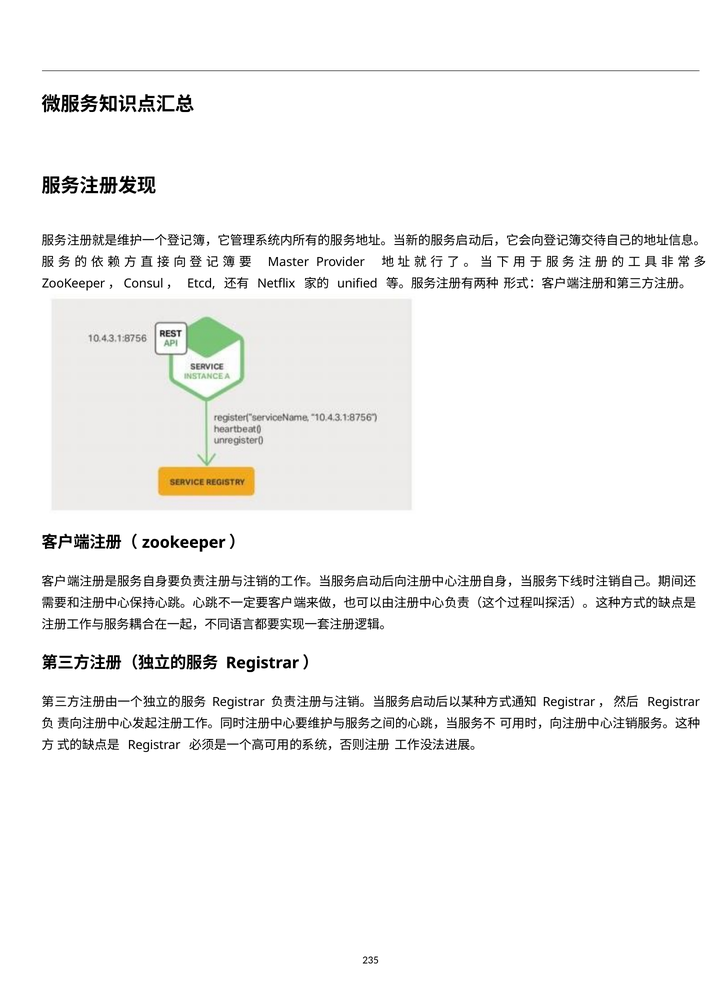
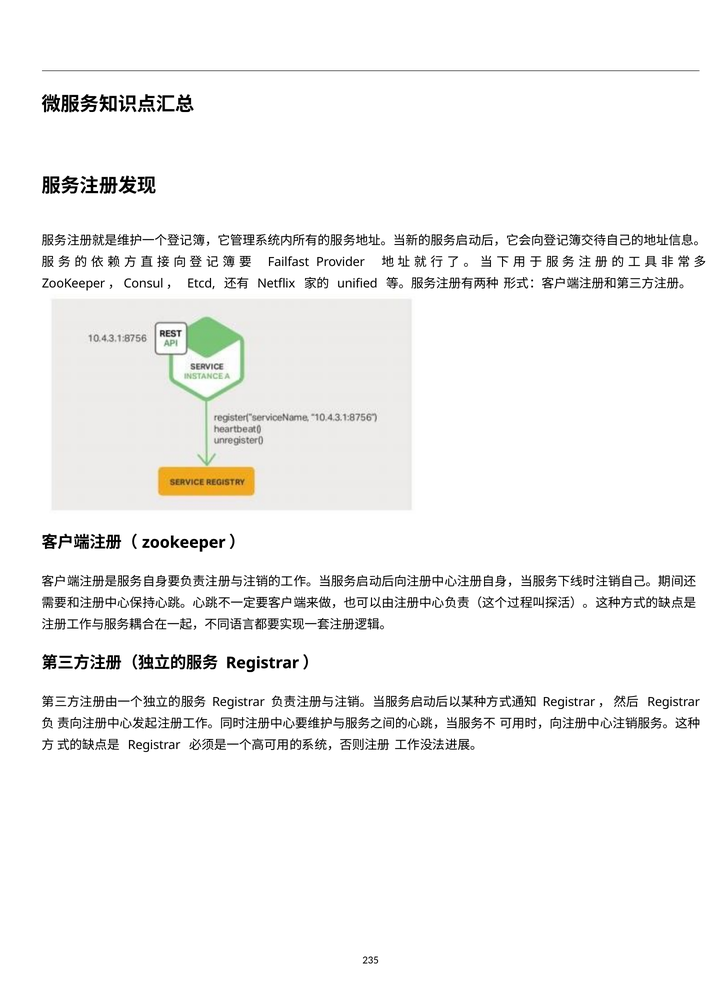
Master: Master -> Failfast
